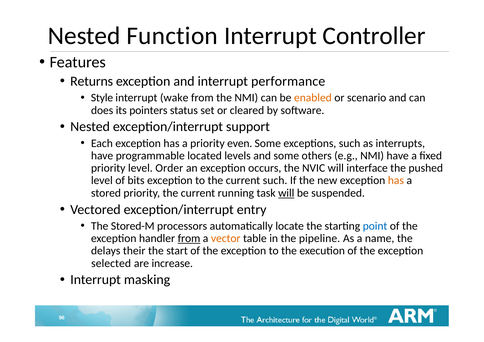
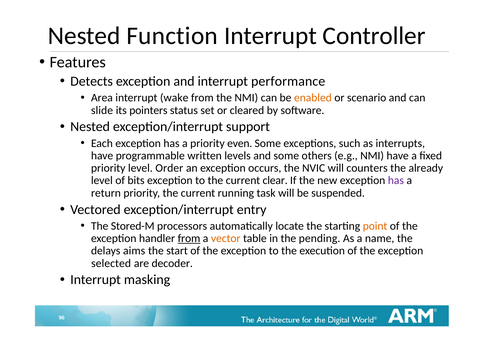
Returns: Returns -> Detects
Style: Style -> Area
does: does -> slide
located: located -> written
interface: interface -> counters
pushed: pushed -> already
current such: such -> clear
has at (396, 181) colour: orange -> purple
stored: stored -> return
will at (286, 193) underline: present -> none
point colour: blue -> orange
pipeline: pipeline -> pending
their: their -> aims
increase: increase -> decoder
